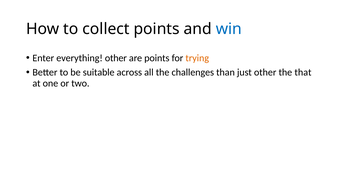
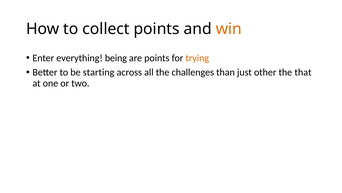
win colour: blue -> orange
everything other: other -> being
suitable: suitable -> starting
